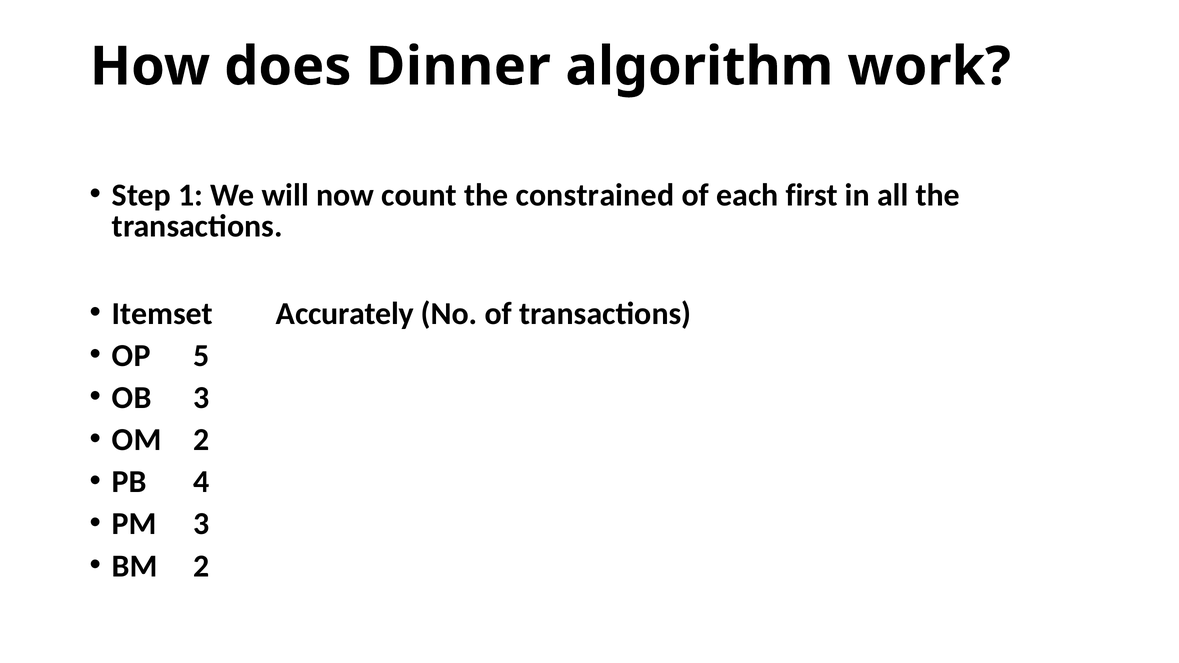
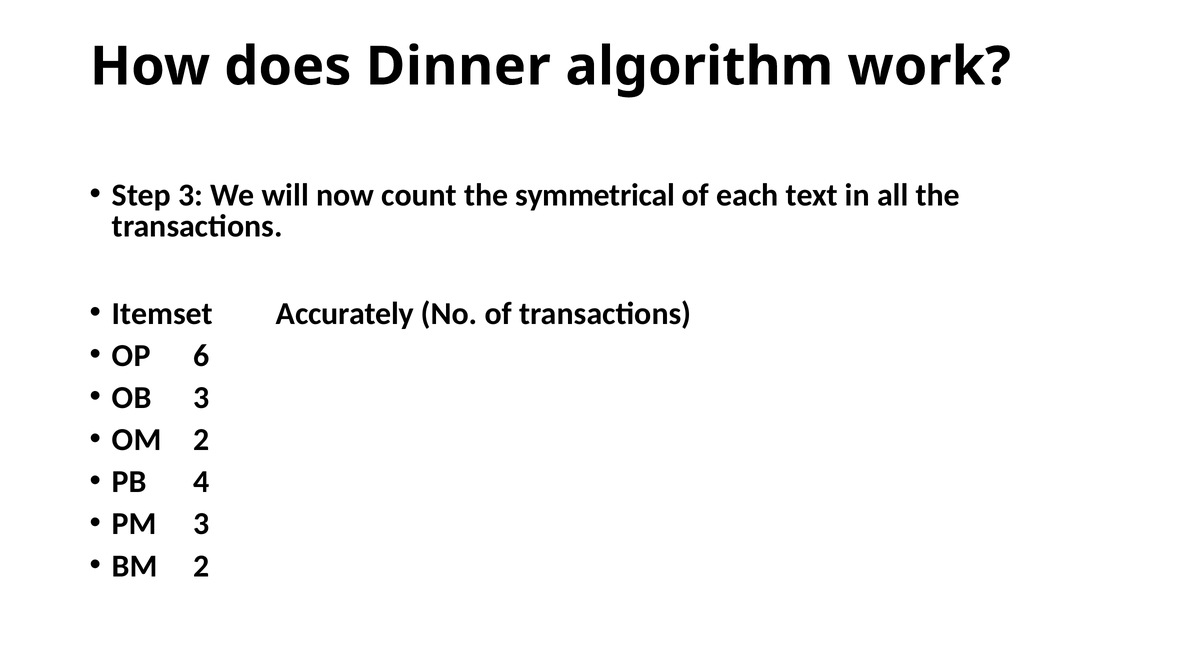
Step 1: 1 -> 3
constrained: constrained -> symmetrical
first: first -> text
5: 5 -> 6
